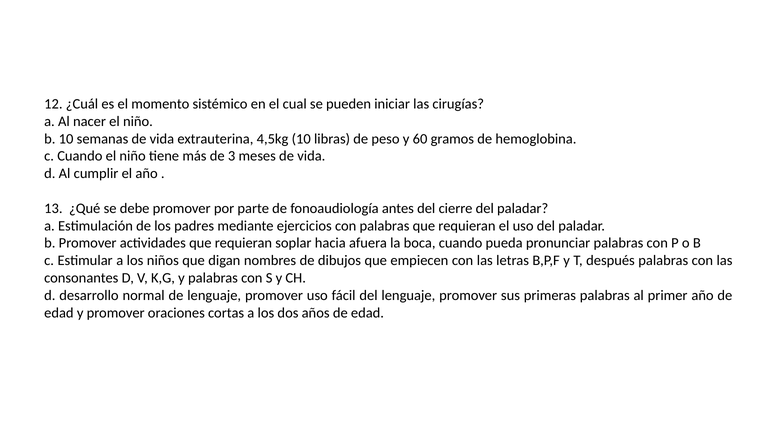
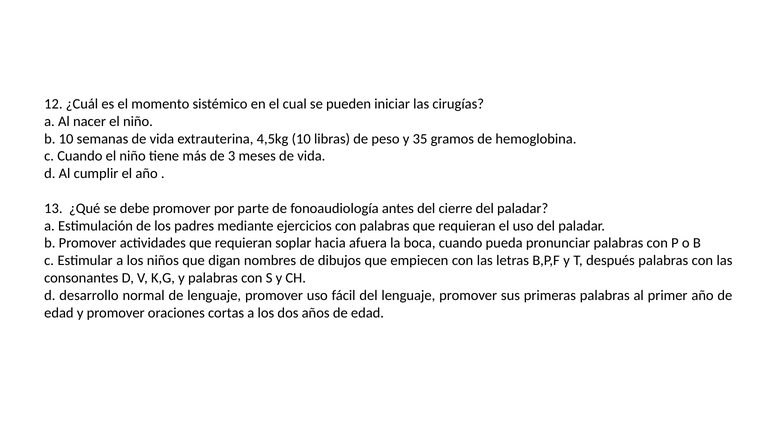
60: 60 -> 35
